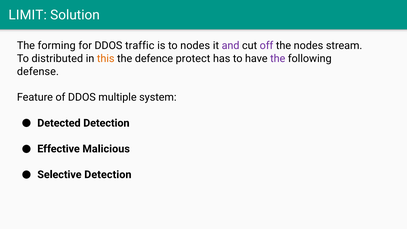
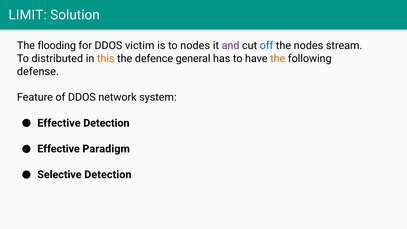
forming: forming -> flooding
traffic: traffic -> victim
off colour: purple -> blue
protect: protect -> general
the at (278, 59) colour: purple -> orange
multiple: multiple -> network
Detected at (59, 123): Detected -> Effective
Malicious: Malicious -> Paradigm
